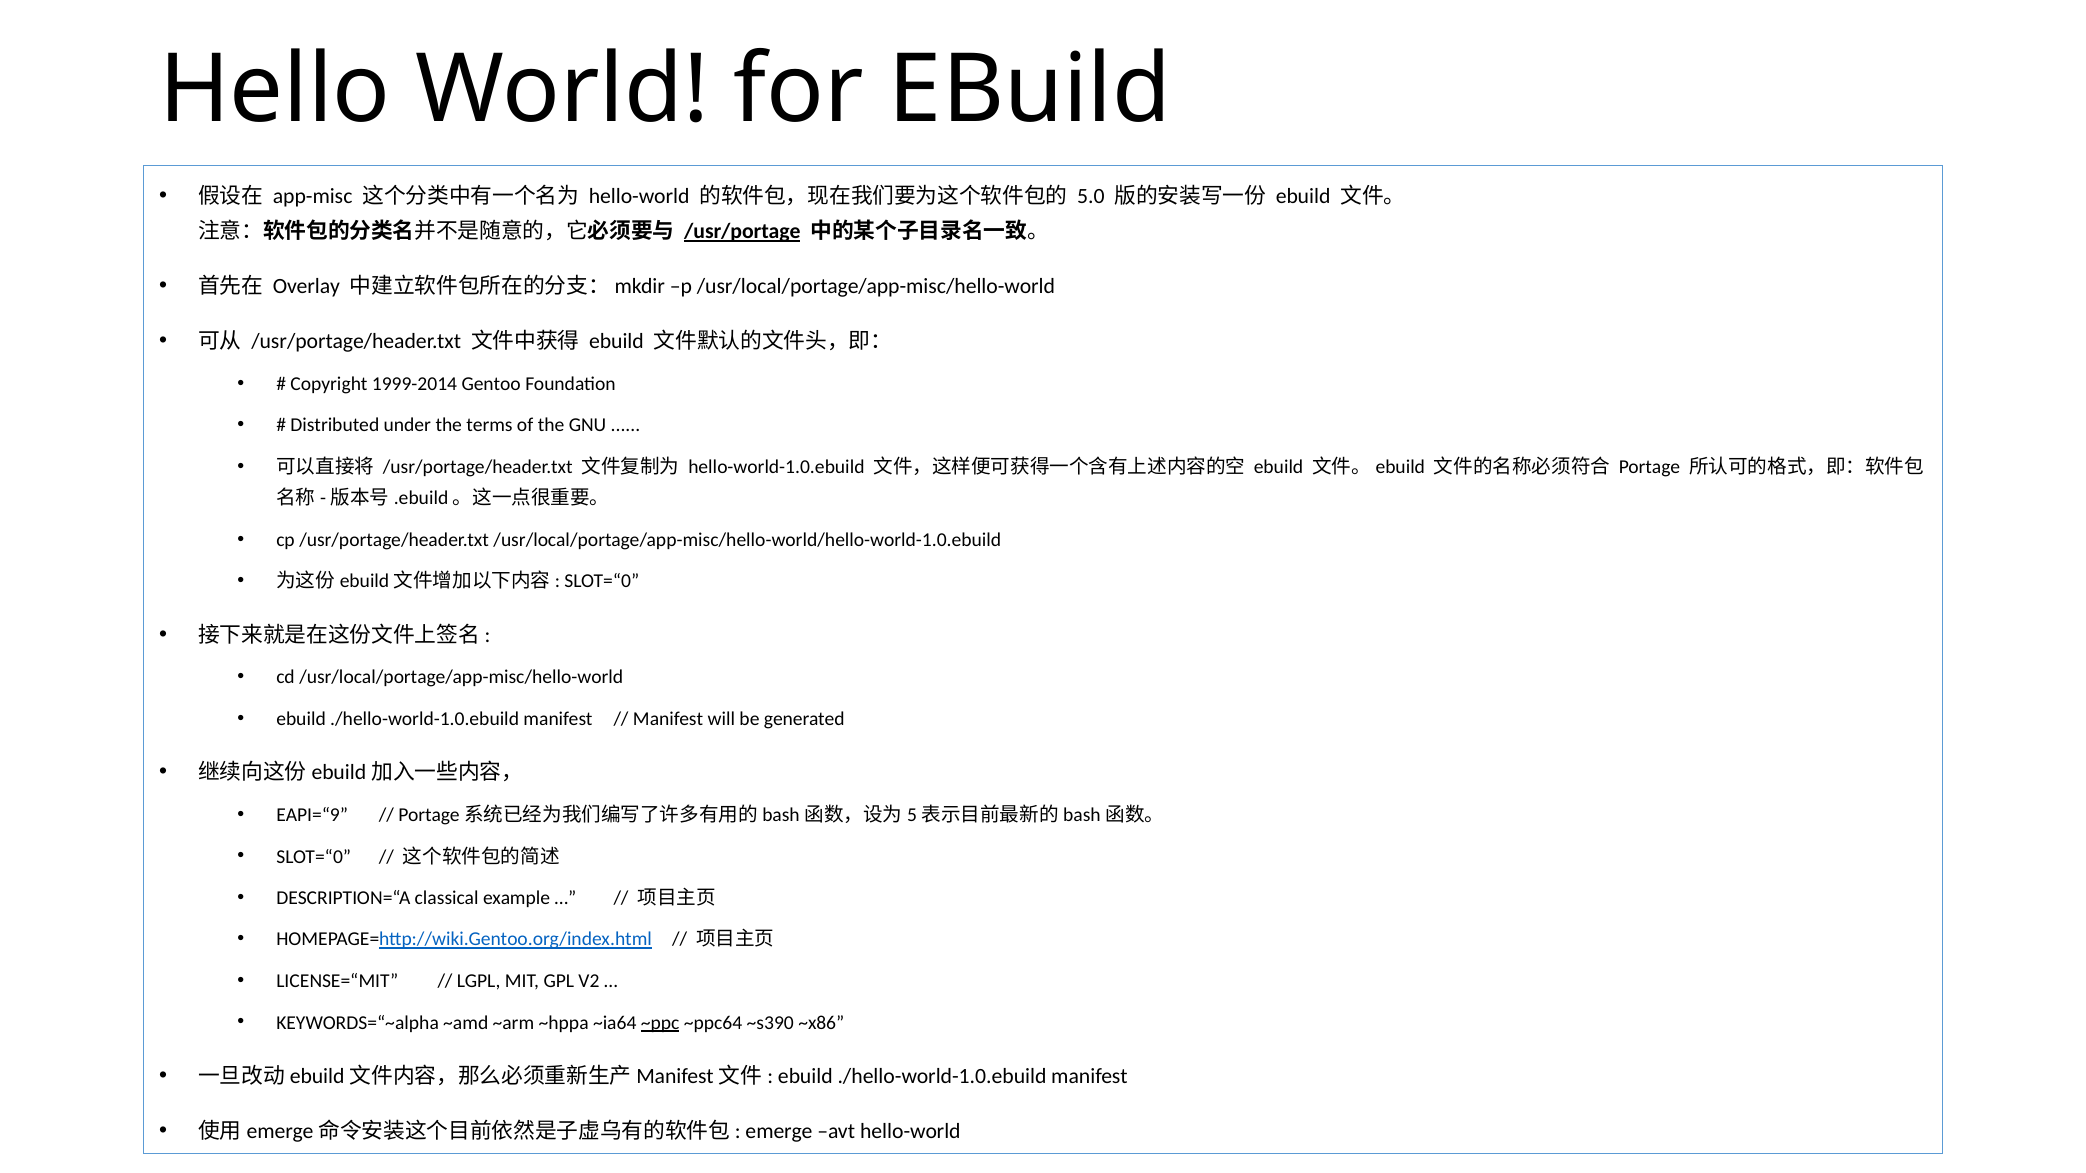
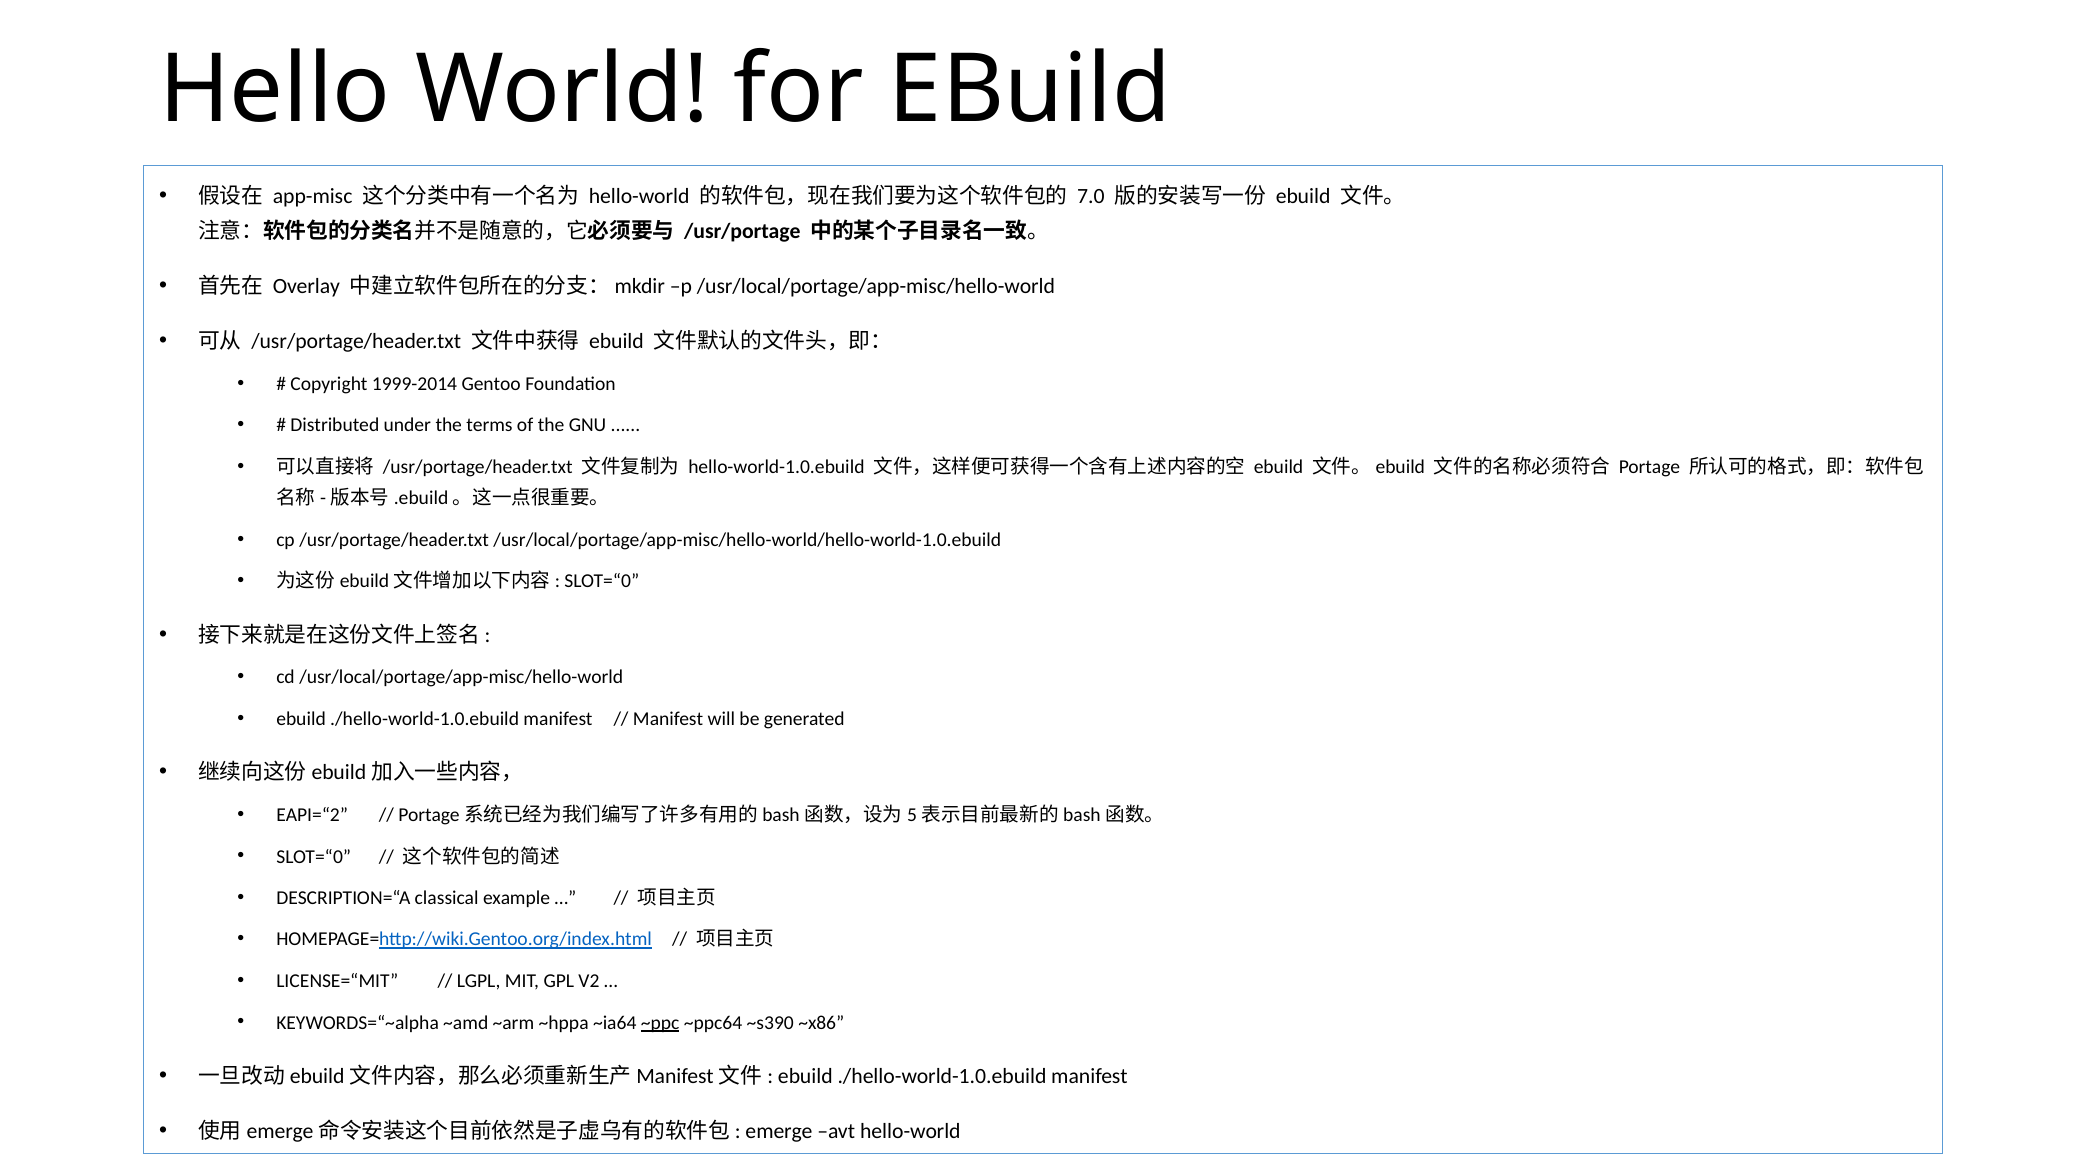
5.0: 5.0 -> 7.0
/usr/portage underline: present -> none
EAPI=“9: EAPI=“9 -> EAPI=“2
